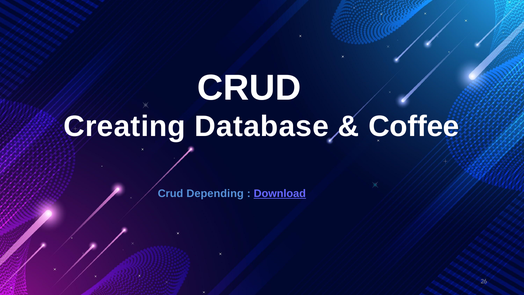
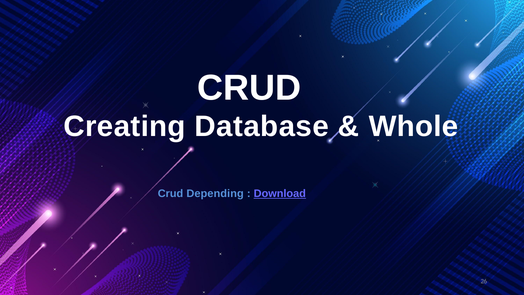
Coffee: Coffee -> Whole
